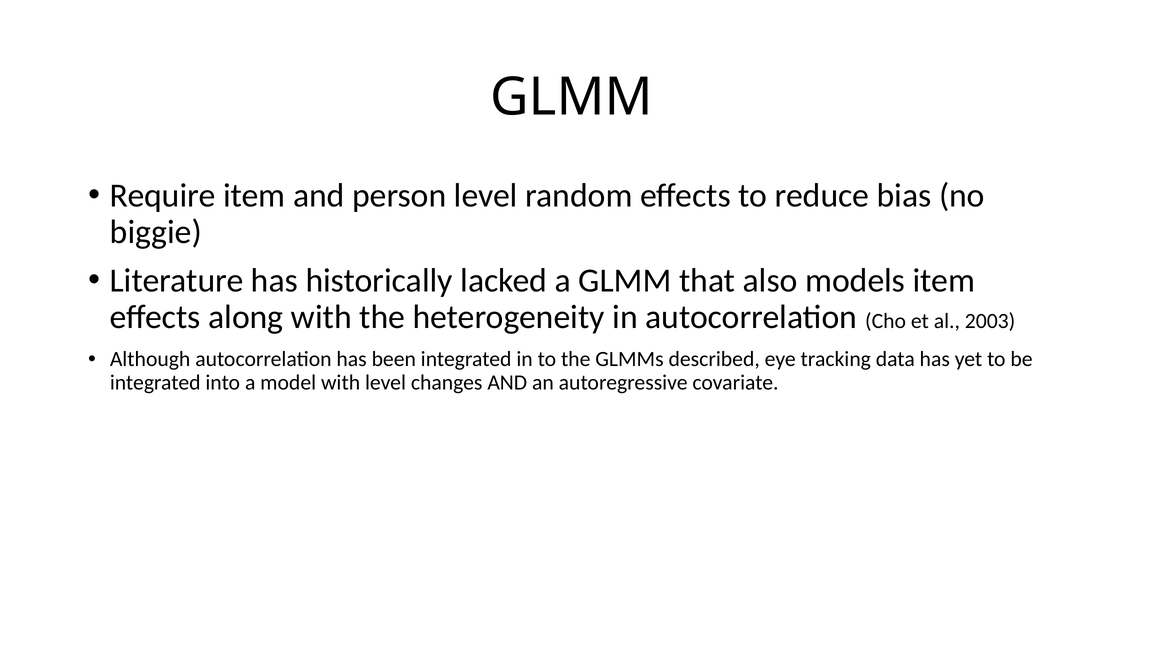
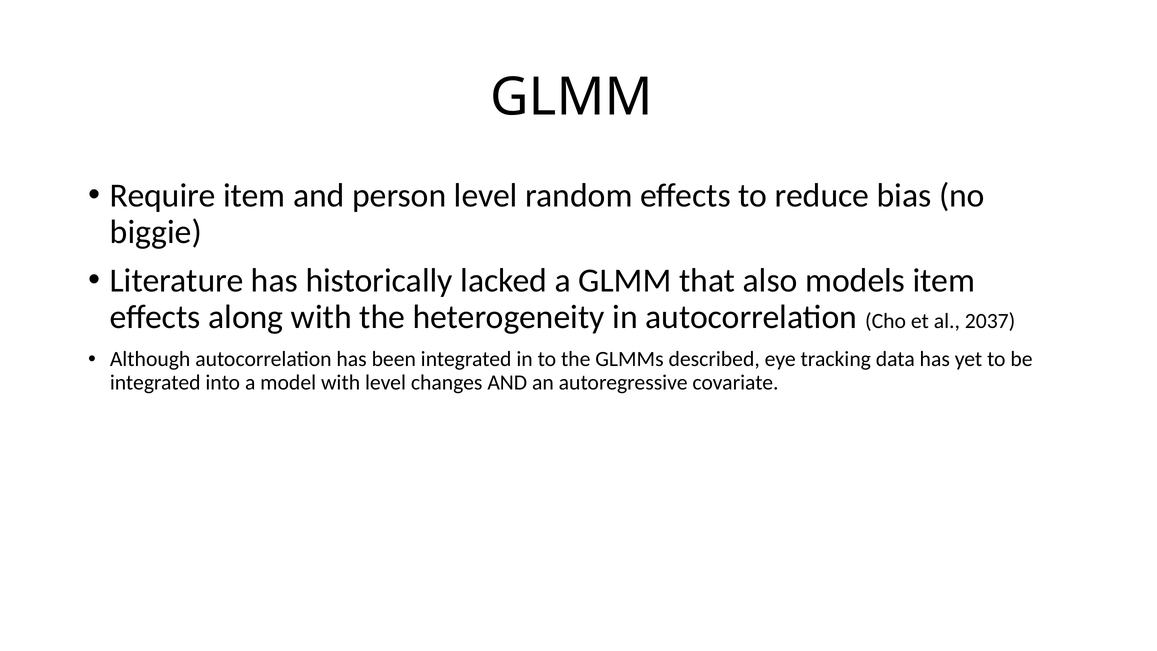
2003: 2003 -> 2037
